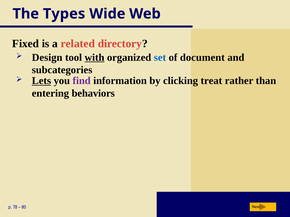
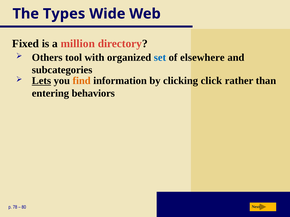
related: related -> million
Design: Design -> Others
with underline: present -> none
document: document -> elsewhere
find colour: purple -> orange
treat: treat -> click
